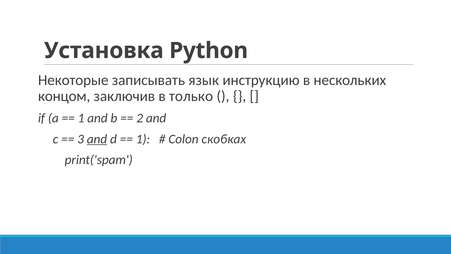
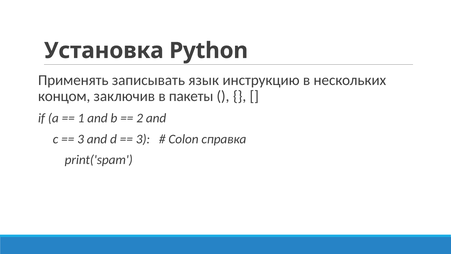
Некоторые: Некоторые -> Применять
только: только -> пакеты
and at (97, 139) underline: present -> none
1 at (143, 139): 1 -> 3
скобках: скобках -> справка
